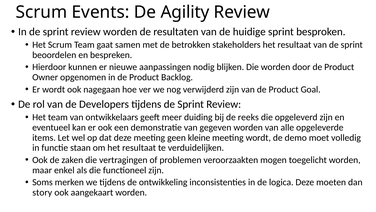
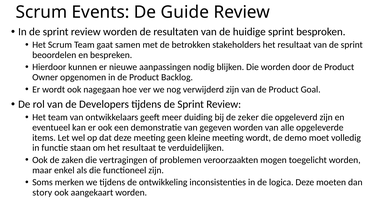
Agility: Agility -> Guide
reeks: reeks -> zeker
